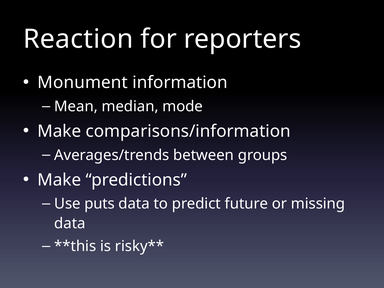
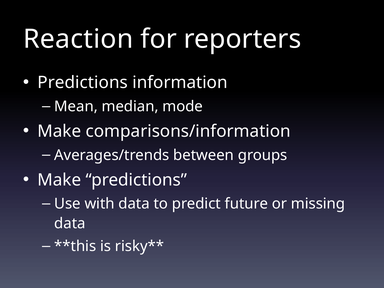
Monument at (83, 83): Monument -> Predictions
puts: puts -> with
